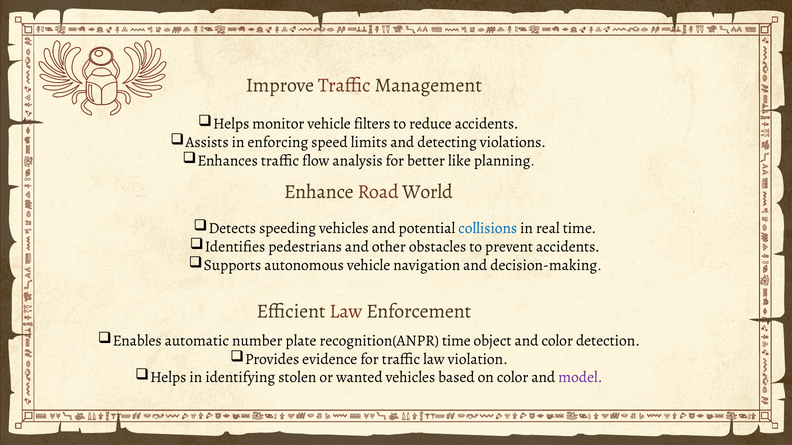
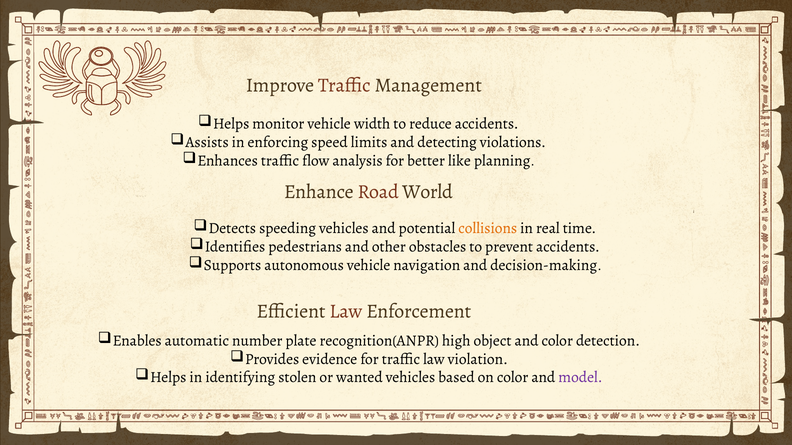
filters: filters -> width
collisions colour: blue -> orange
recognition(ANPR time: time -> high
